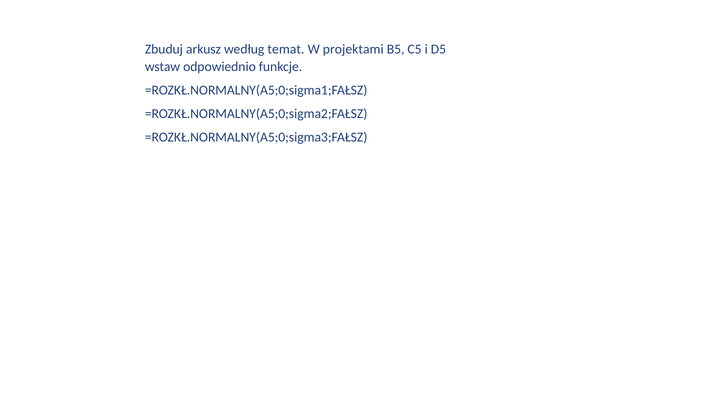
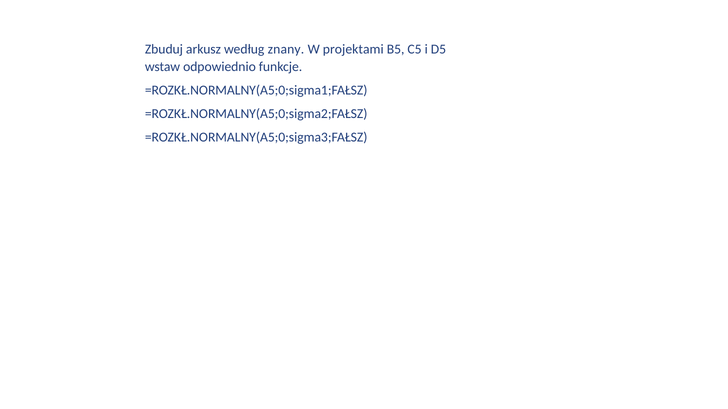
temat: temat -> znany
